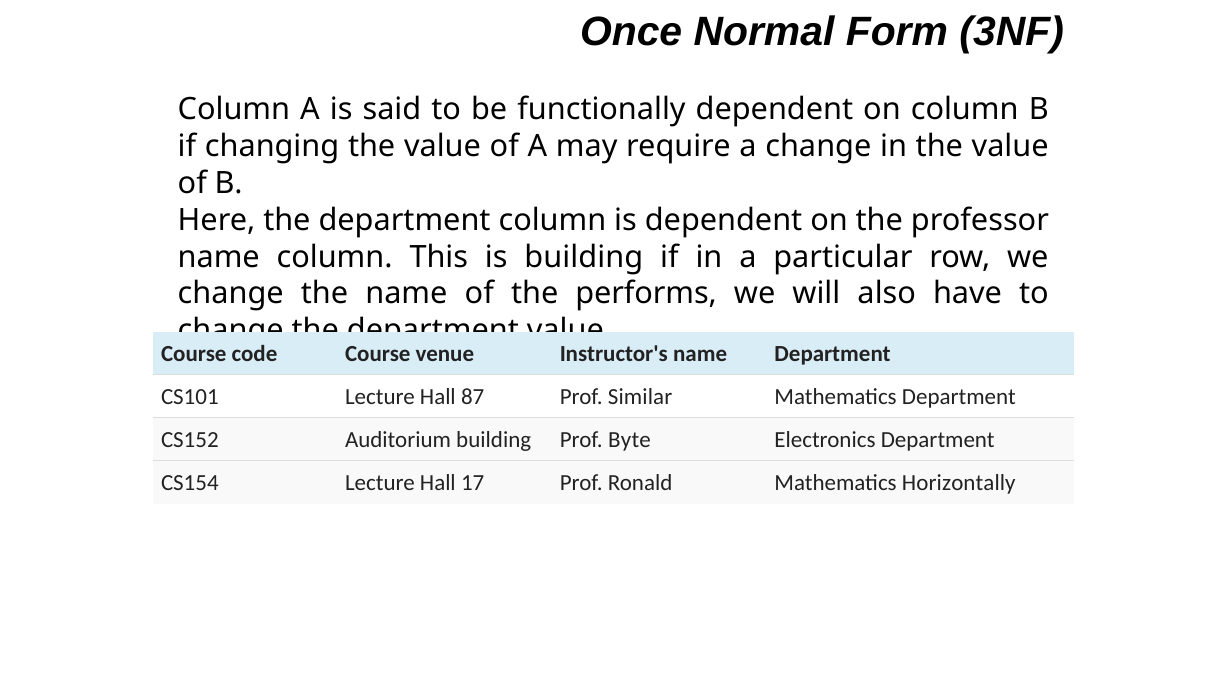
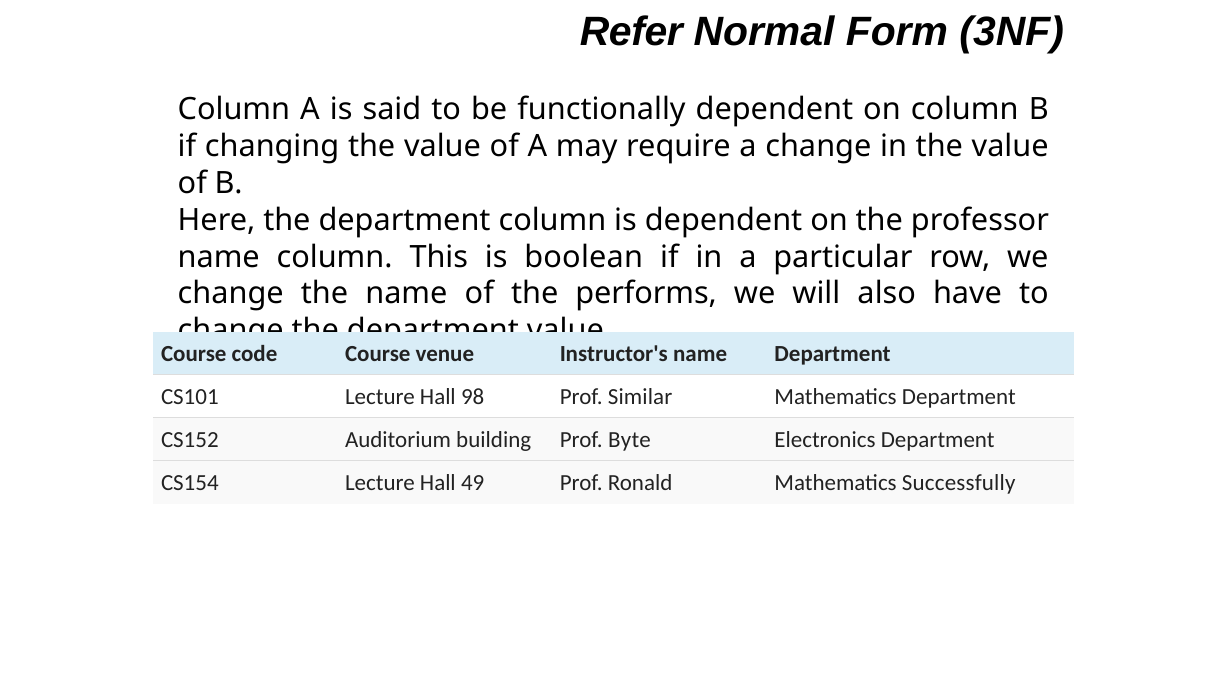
Once: Once -> Refer
is building: building -> boolean
87: 87 -> 98
17: 17 -> 49
Horizontally: Horizontally -> Successfully
